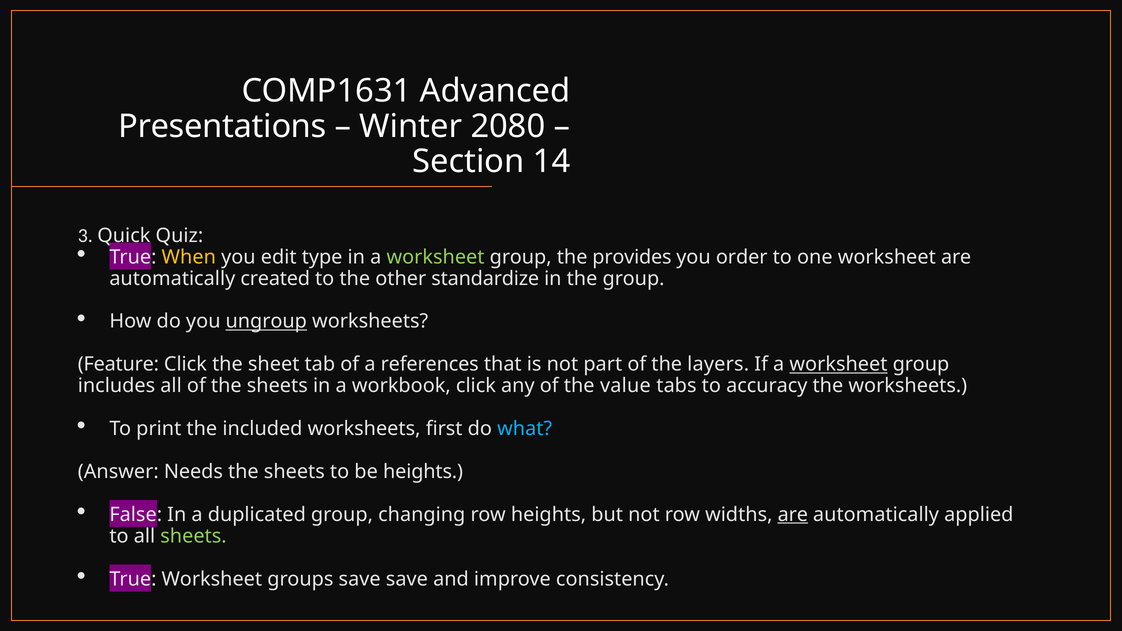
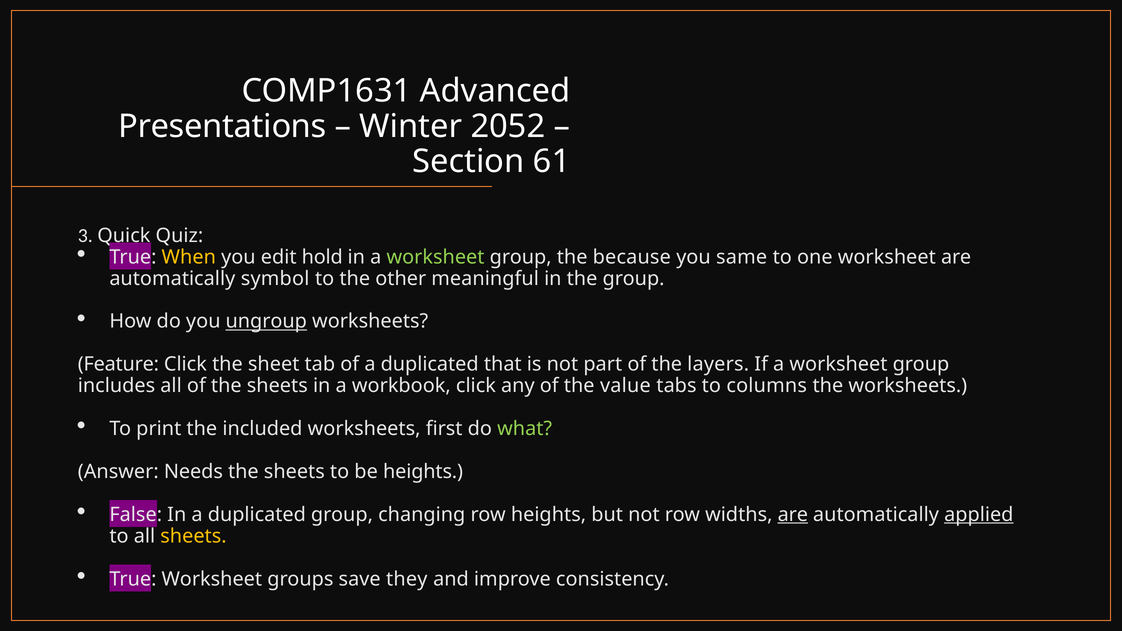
2080: 2080 -> 2052
14: 14 -> 61
type: type -> hold
provides: provides -> because
order: order -> same
created: created -> symbol
standardize: standardize -> meaningful
of a references: references -> duplicated
worksheet at (838, 364) underline: present -> none
accuracy: accuracy -> columns
what colour: light blue -> light green
applied underline: none -> present
sheets at (193, 536) colour: light green -> yellow
save save: save -> they
